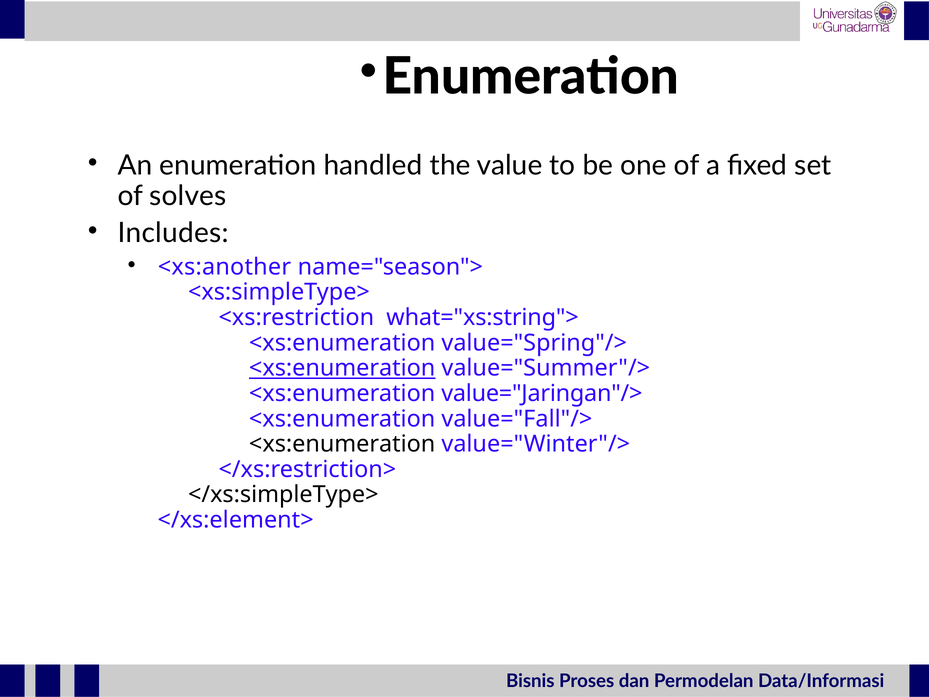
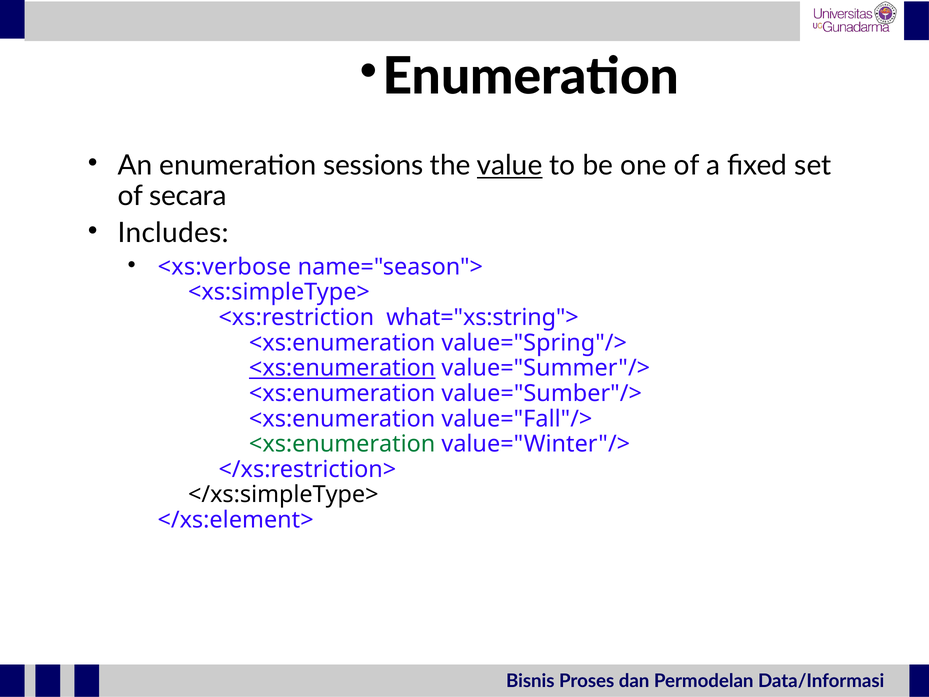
handled: handled -> sessions
value underline: none -> present
solves: solves -> secara
<xs:another: <xs:another -> <xs:verbose
value="Jaringan"/>: value="Jaringan"/> -> value="Sumber"/>
<xs:enumeration at (342, 444) colour: black -> green
